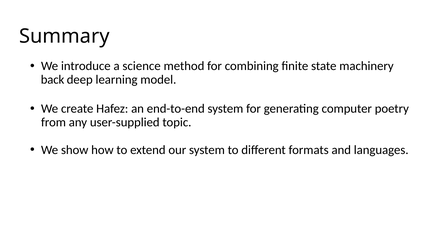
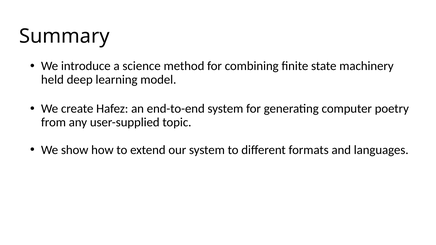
back: back -> held
